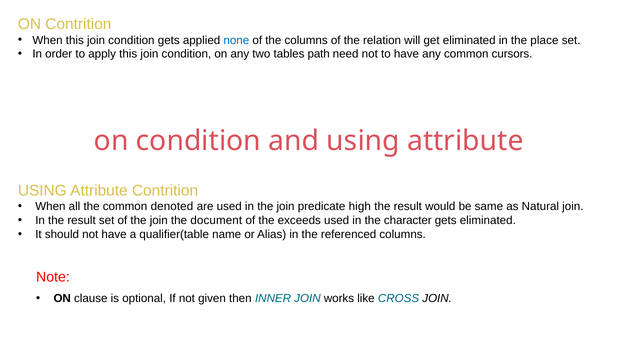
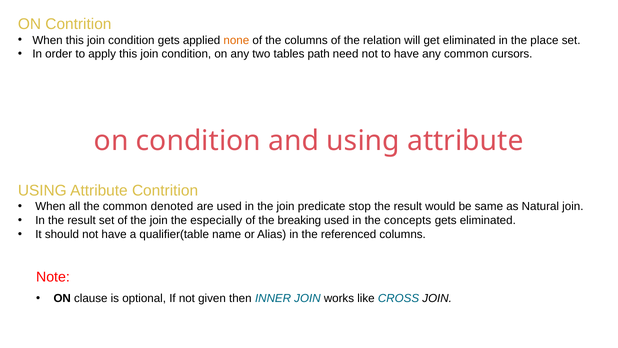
none colour: blue -> orange
high: high -> stop
document: document -> especially
exceeds: exceeds -> breaking
character: character -> concepts
